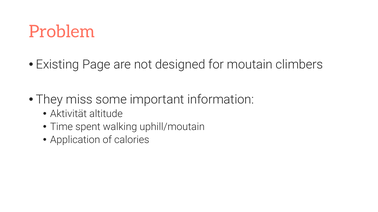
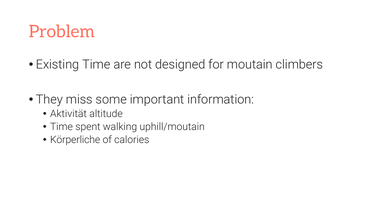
Existing Page: Page -> Time
Application: Application -> Körperliche
